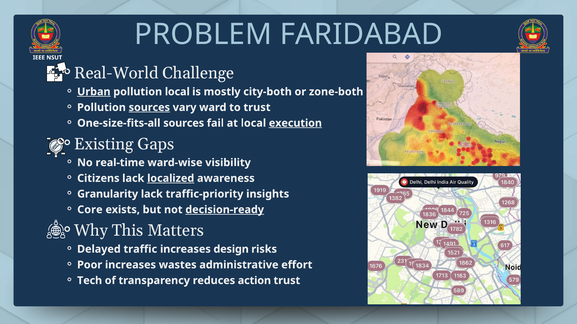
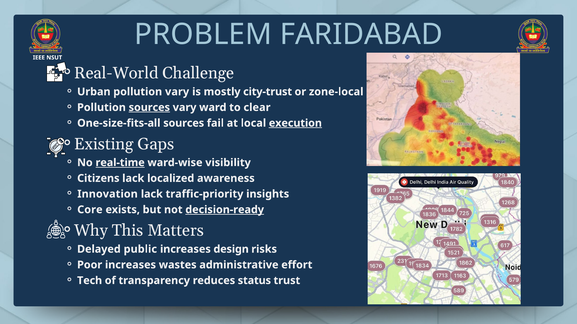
Urban underline: present -> none
pollution local: local -> vary
city-both: city-both -> city-trust
zone-both: zone-both -> zone-local
to trust: trust -> clear
real-time underline: none -> present
localized underline: present -> none
Granularity: Granularity -> Innovation
traffic: traffic -> public
action: action -> status
